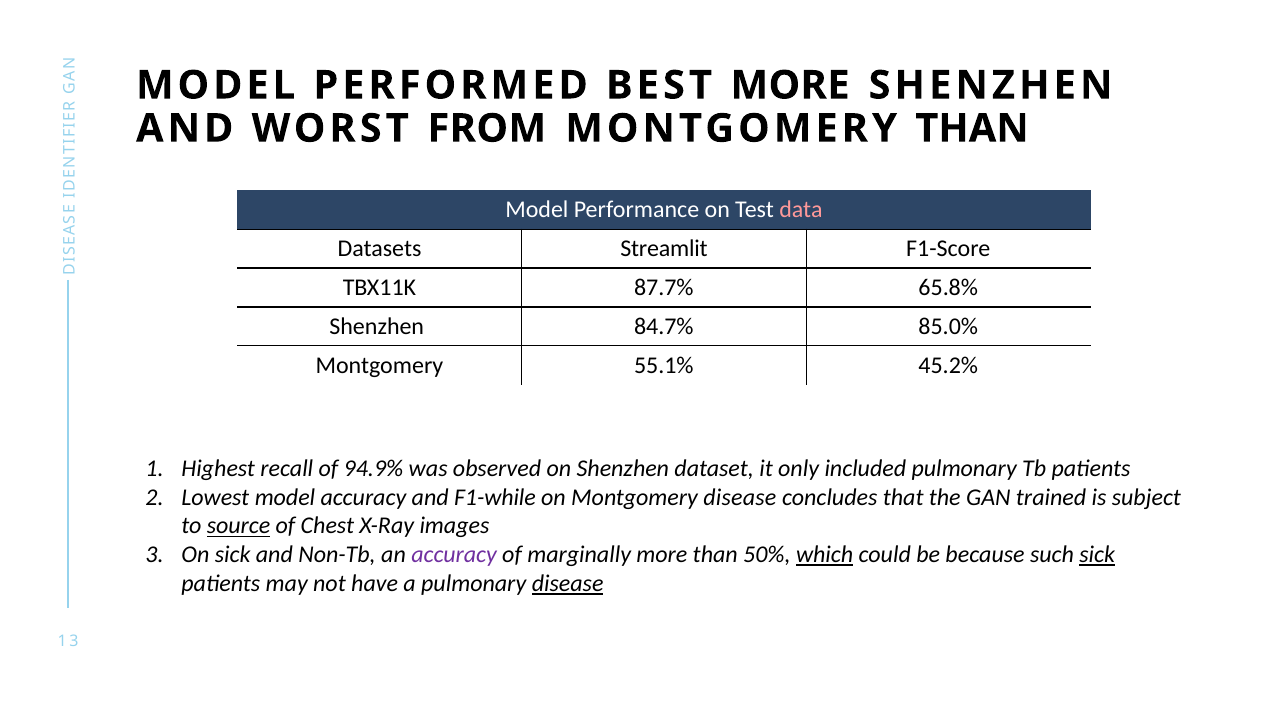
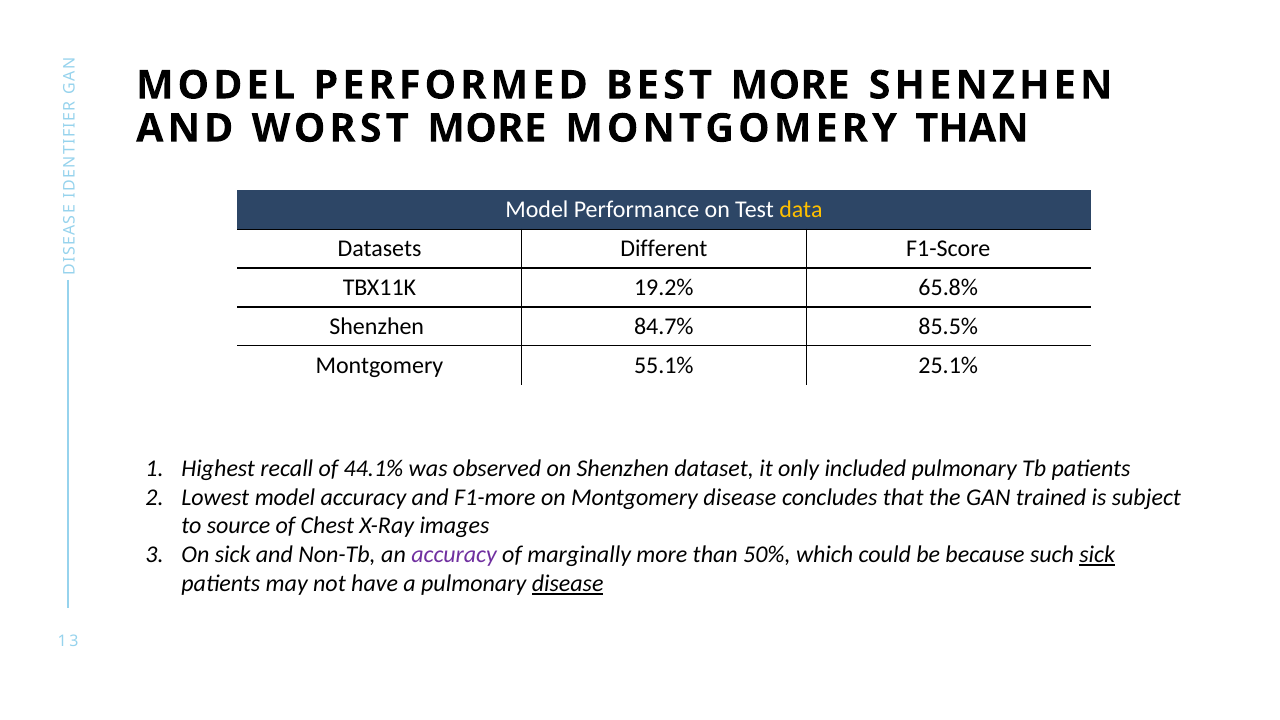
WORST FROM: FROM -> MORE
data colour: pink -> yellow
Streamlit: Streamlit -> Different
87.7%: 87.7% -> 19.2%
85.0%: 85.0% -> 85.5%
45.2%: 45.2% -> 25.1%
94.9%: 94.9% -> 44.1%
F1-while: F1-while -> F1-more
source underline: present -> none
which underline: present -> none
